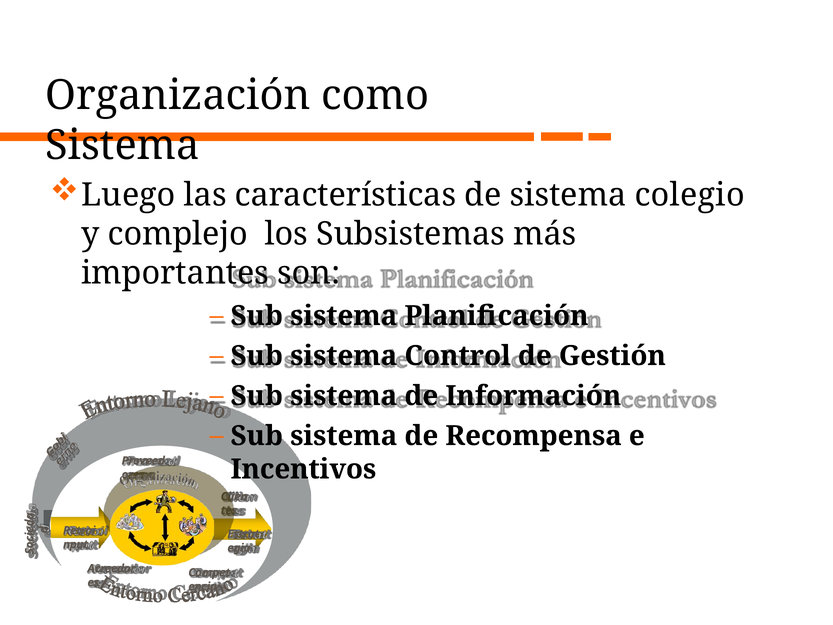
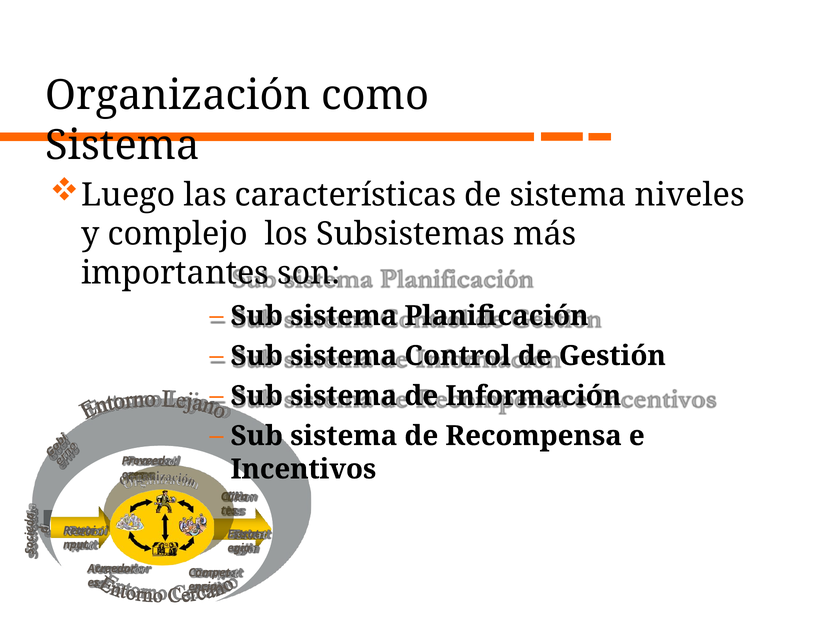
colegio: colegio -> niveles
